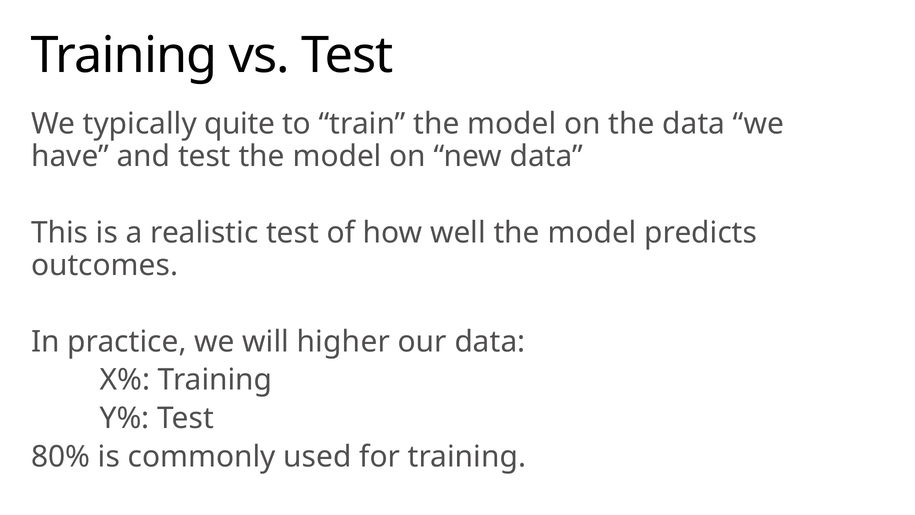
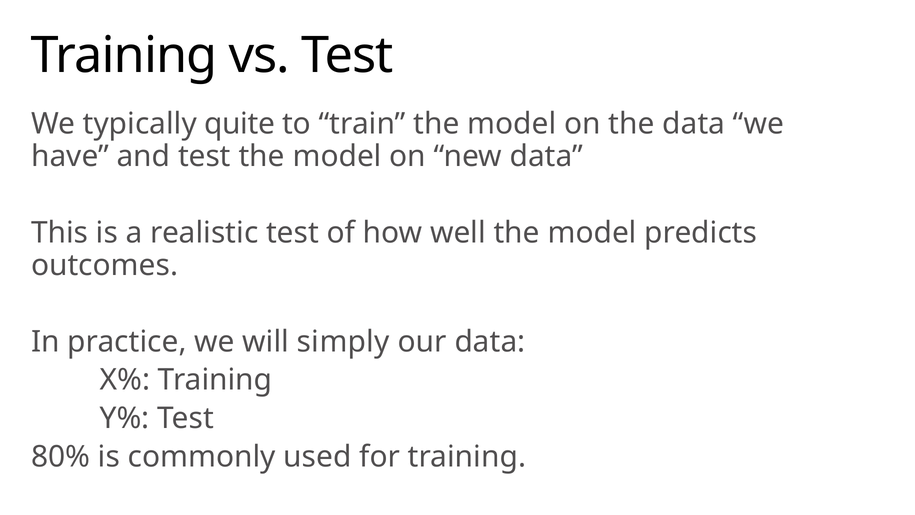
higher: higher -> simply
